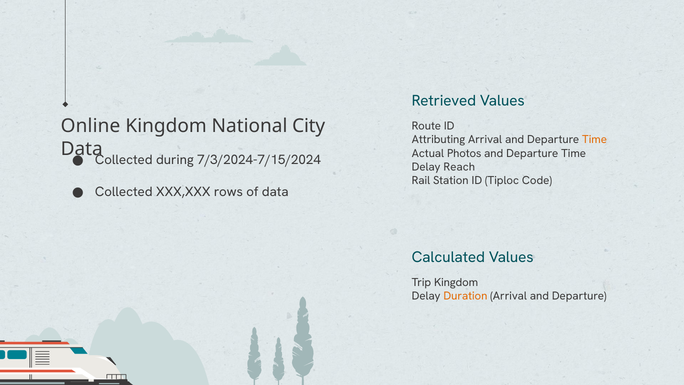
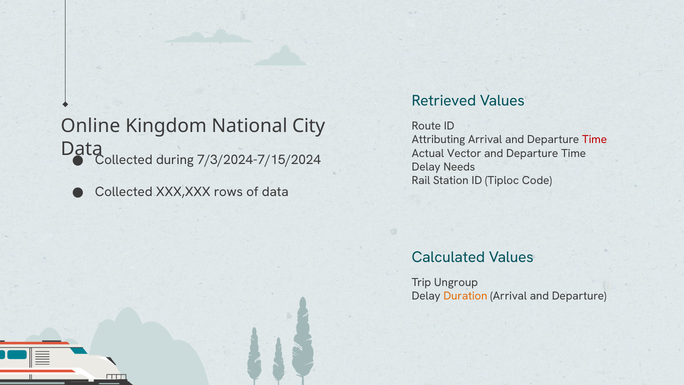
Time at (595, 140) colour: orange -> red
Photos: Photos -> Vector
Reach: Reach -> Needs
Trip Kingdom: Kingdom -> Ungroup
